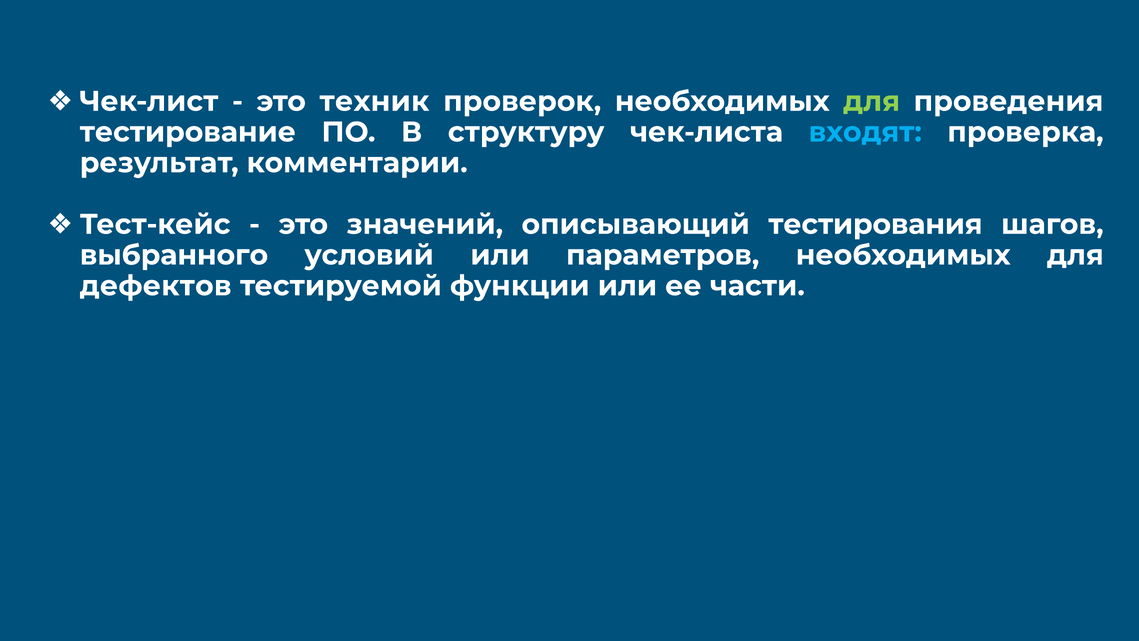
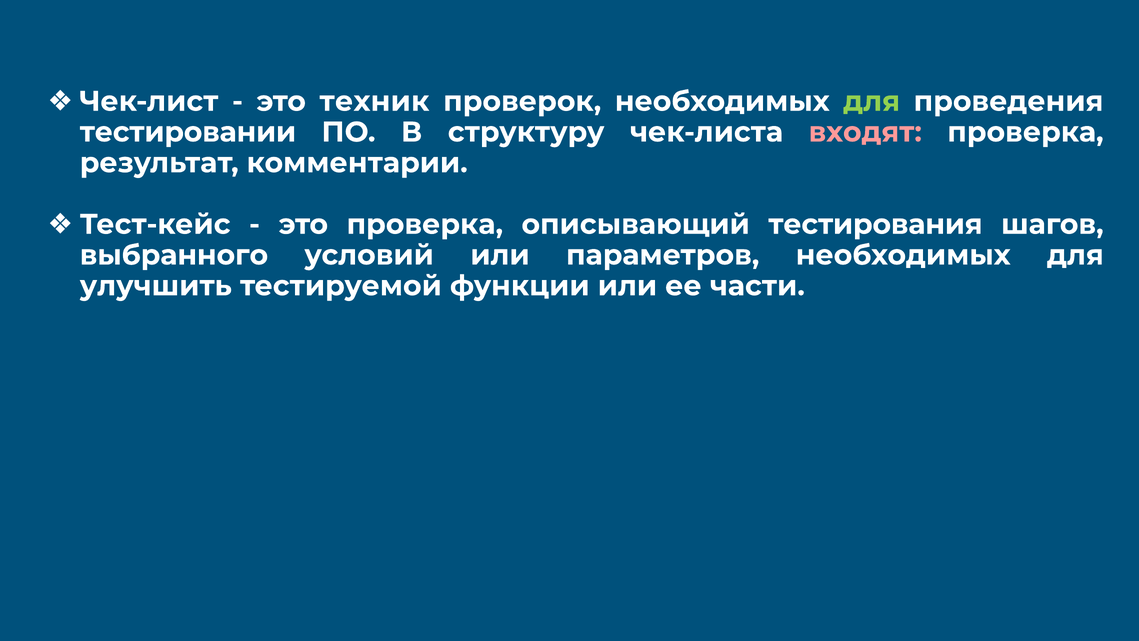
тестирование: тестирование -> тестировании
входят colour: light blue -> pink
это значений: значений -> проверка
дефектов: дефектов -> улучшить
